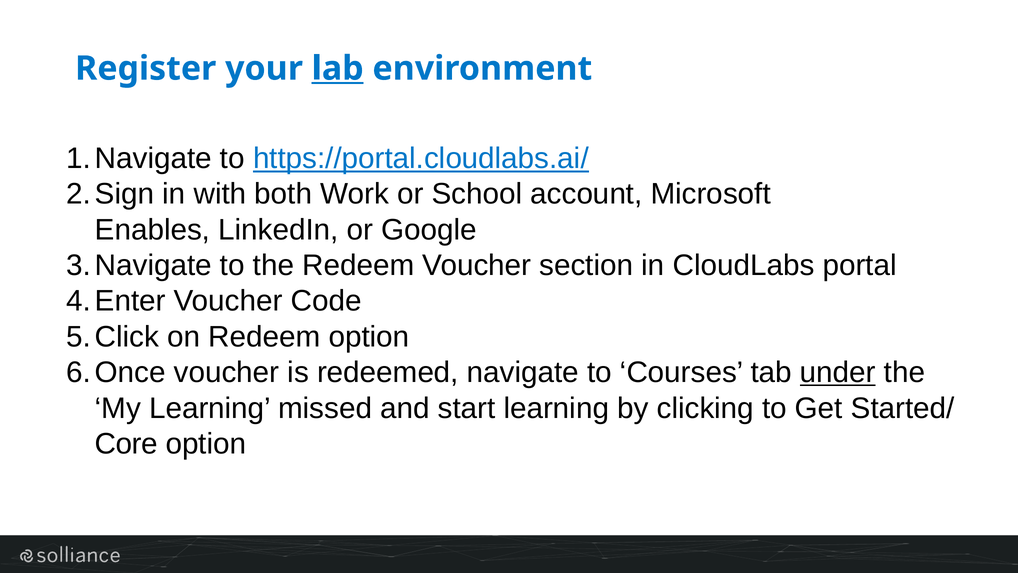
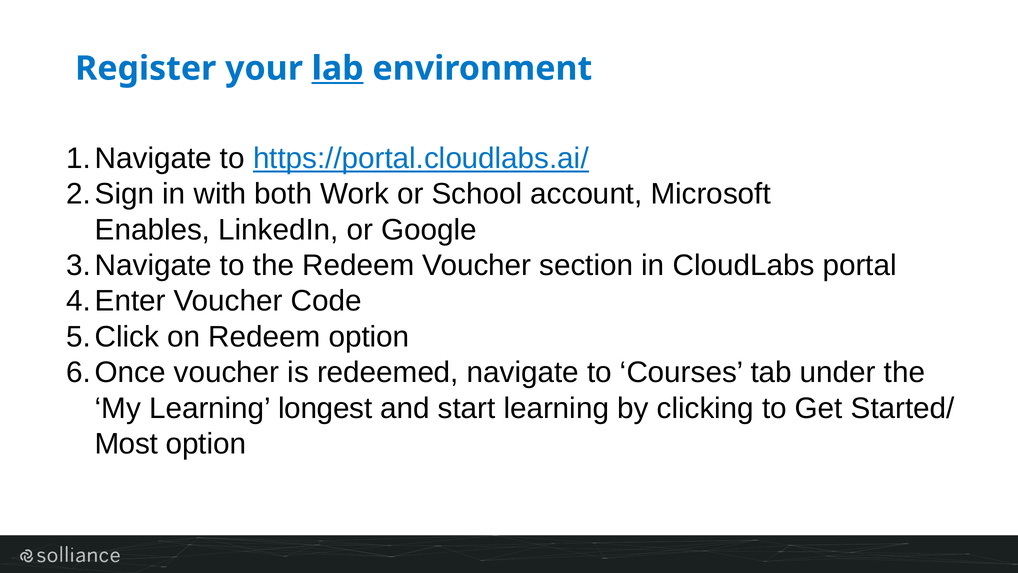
under underline: present -> none
missed: missed -> longest
Core: Core -> Most
